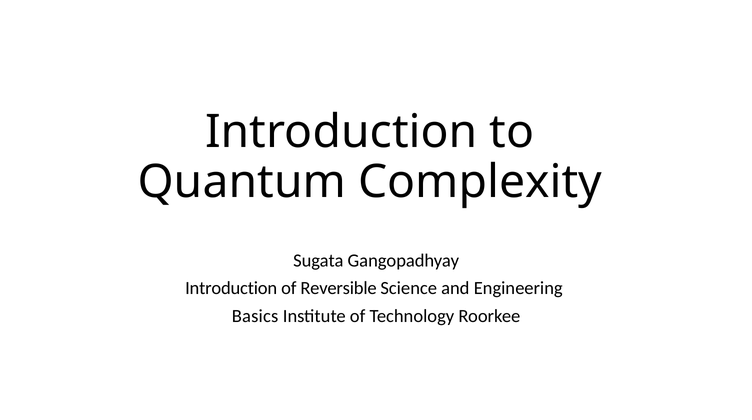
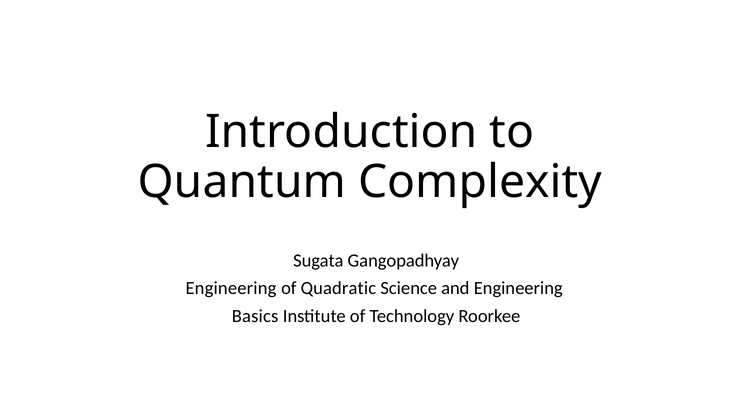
Introduction at (231, 288): Introduction -> Engineering
Reversible: Reversible -> Quadratic
